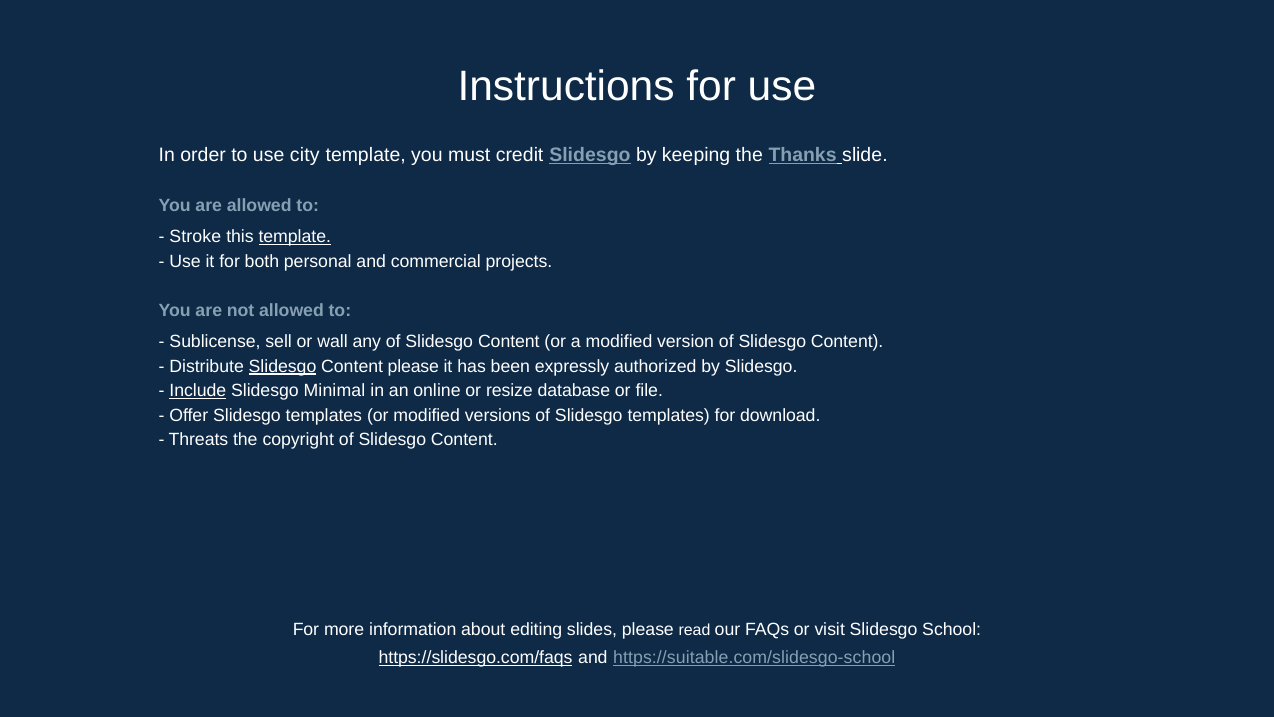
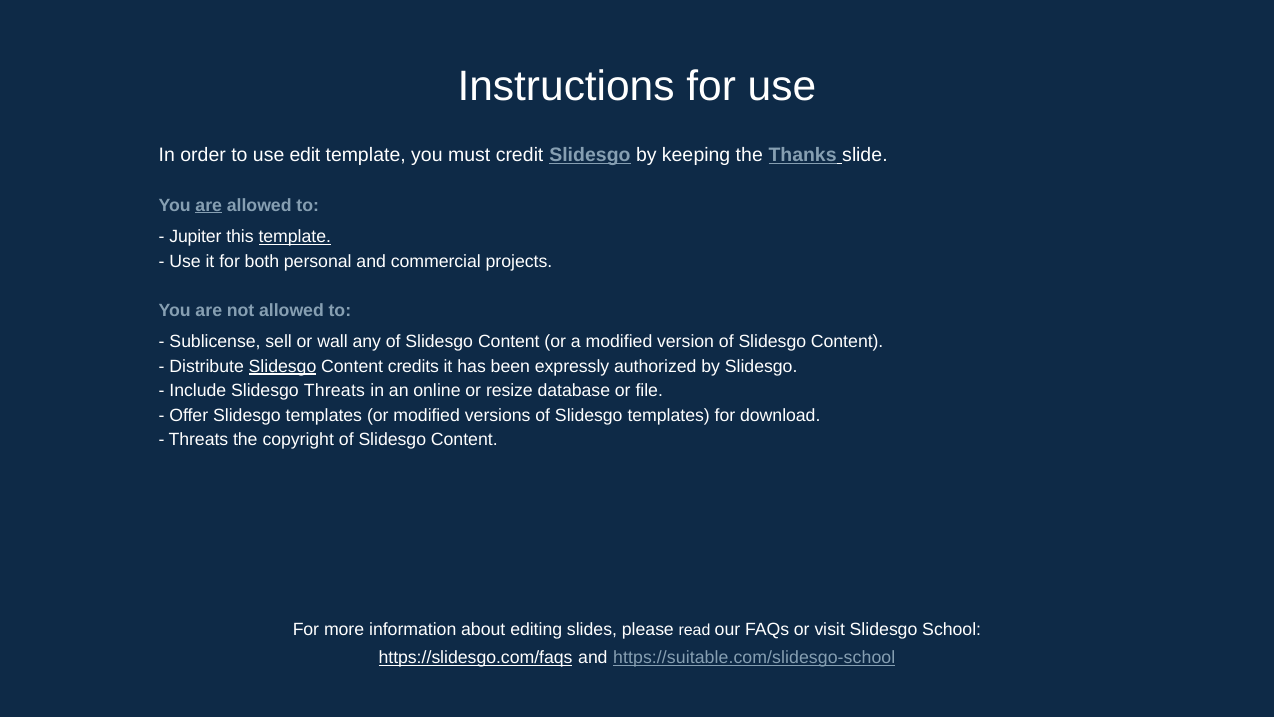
city: city -> edit
are at (209, 205) underline: none -> present
Stroke: Stroke -> Jupiter
Content please: please -> credits
Include underline: present -> none
Slidesgo Minimal: Minimal -> Threats
